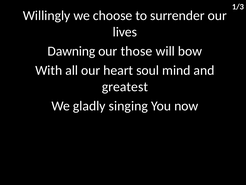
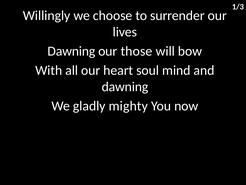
greatest at (125, 87): greatest -> dawning
singing: singing -> mighty
